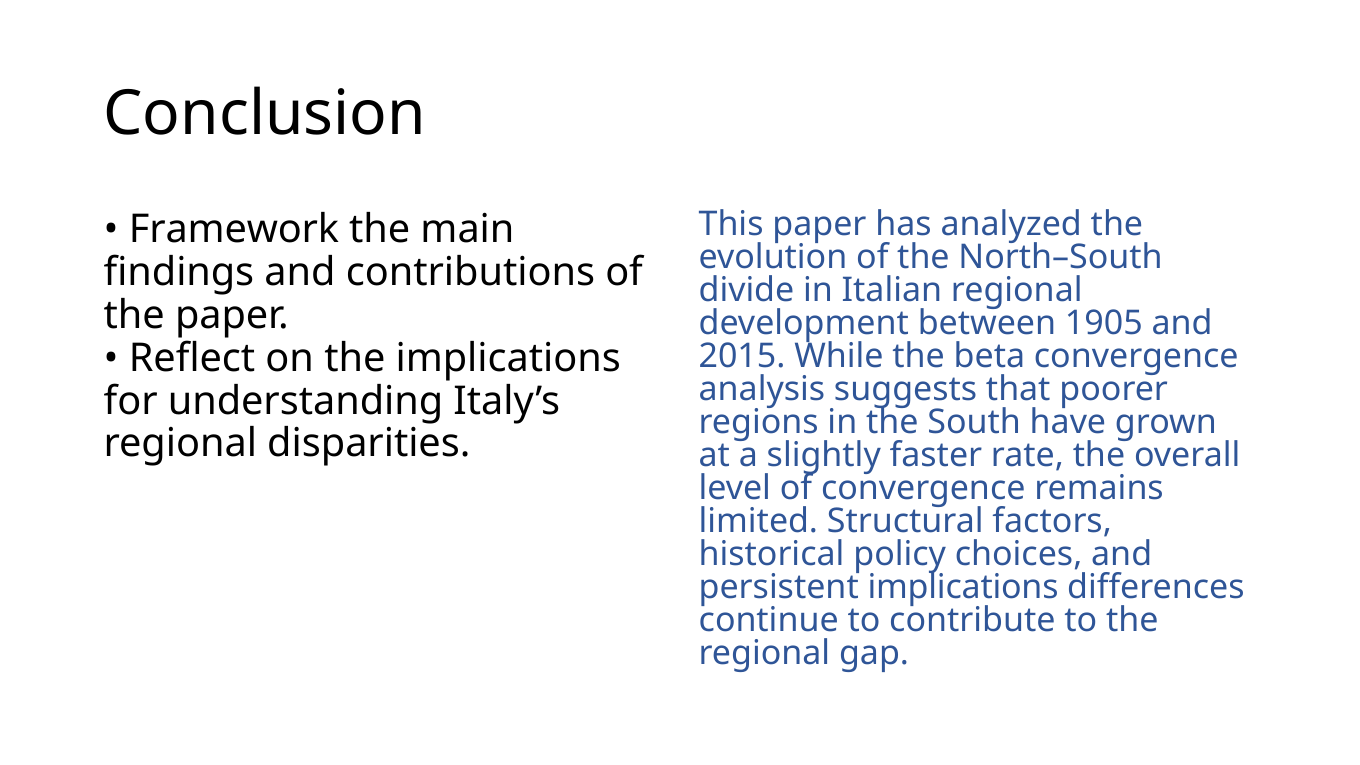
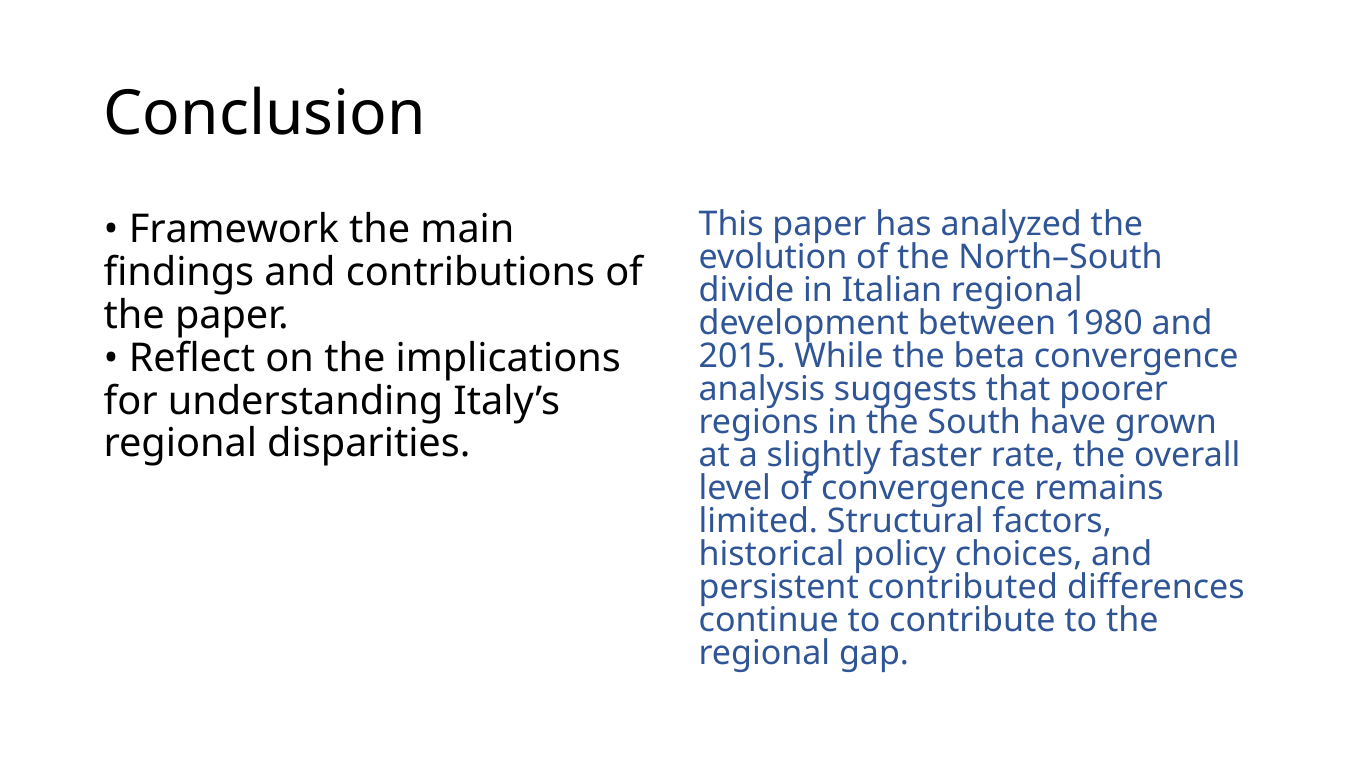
1905: 1905 -> 1980
persistent implications: implications -> contributed
